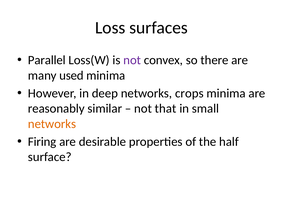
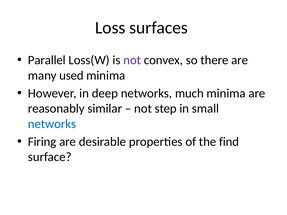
crops: crops -> much
that: that -> step
networks at (52, 124) colour: orange -> blue
half: half -> find
